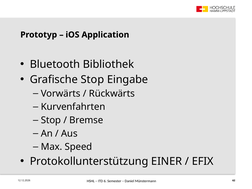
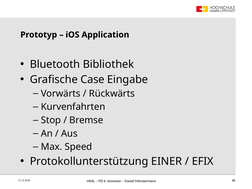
Grafische Stop: Stop -> Case
